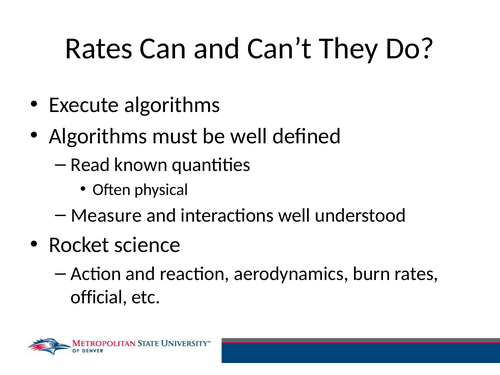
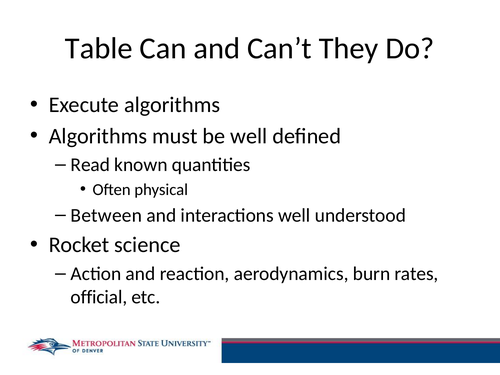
Rates at (99, 48): Rates -> Table
Measure: Measure -> Between
